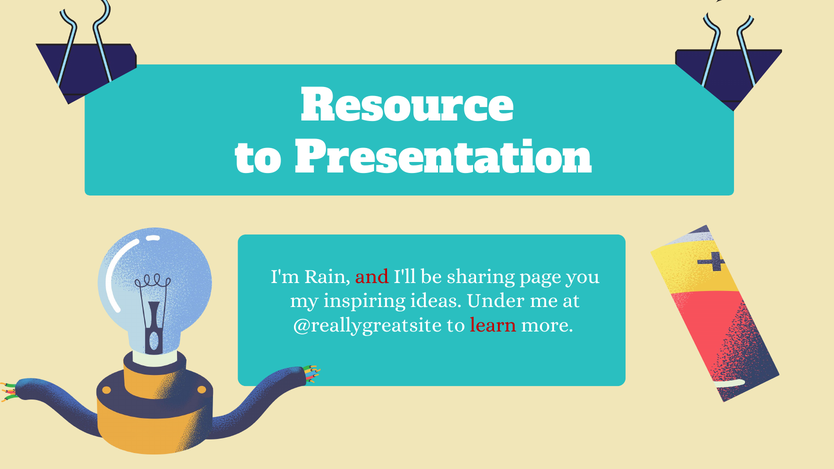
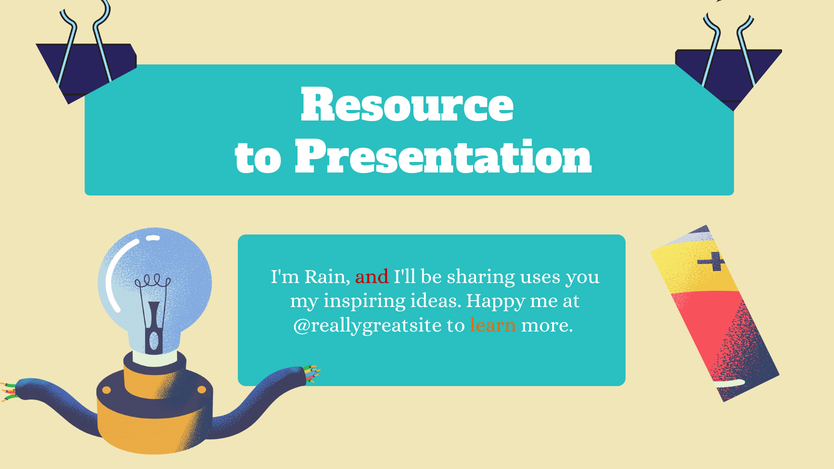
page: page -> uses
Under: Under -> Happy
learn colour: red -> orange
